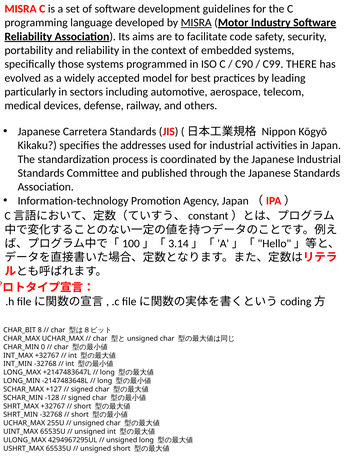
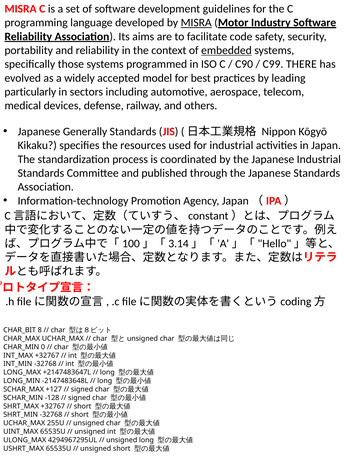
embedded underline: none -> present
Carretera: Carretera -> Generally
addresses: addresses -> resources
